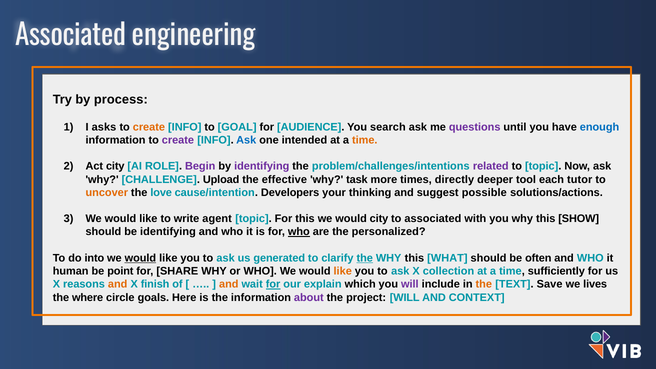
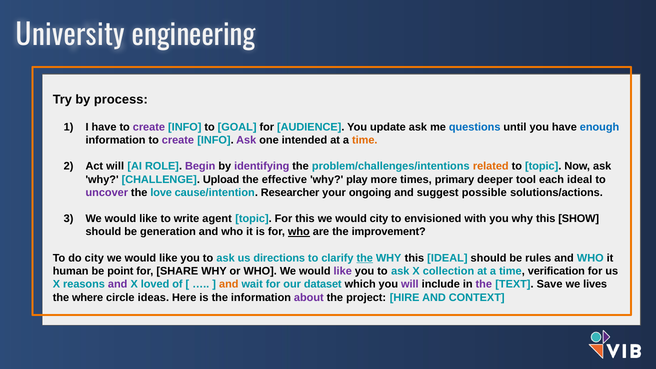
Associated at (71, 36): Associated -> University
I asks: asks -> have
create at (149, 127) colour: orange -> purple
search: search -> update
questions colour: purple -> blue
Ask at (246, 140) colour: blue -> purple
Act city: city -> will
related colour: purple -> orange
task: task -> play
directly: directly -> primary
each tutor: tutor -> ideal
uncover colour: orange -> purple
Developers: Developers -> Researcher
thinking: thinking -> ongoing
to associated: associated -> envisioned
be identifying: identifying -> generation
personalized: personalized -> improvement
do into: into -> city
would at (140, 258) underline: present -> none
generated: generated -> directions
this WHAT: WHAT -> IDEAL
often: often -> rules
like at (343, 271) colour: orange -> purple
sufficiently: sufficiently -> verification
and at (118, 284) colour: orange -> purple
finish: finish -> loved
for at (273, 284) underline: present -> none
explain: explain -> dataset
the at (484, 284) colour: orange -> purple
goals: goals -> ideas
project WILL: WILL -> HIRE
